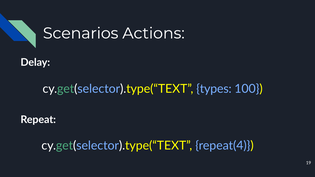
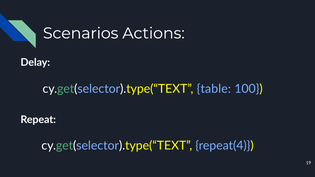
types: types -> table
